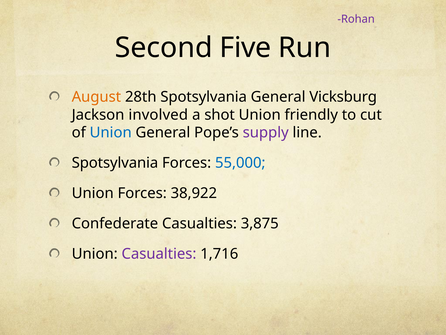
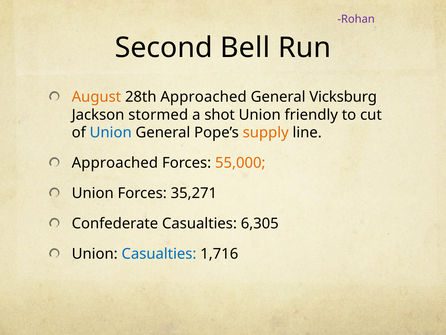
Five: Five -> Bell
28th Spotsylvania: Spotsylvania -> Approached
involved: involved -> stormed
supply colour: purple -> orange
Spotsylvania at (115, 163): Spotsylvania -> Approached
55,000 colour: blue -> orange
38,922: 38,922 -> 35,271
3,875: 3,875 -> 6,305
Casualties at (159, 253) colour: purple -> blue
